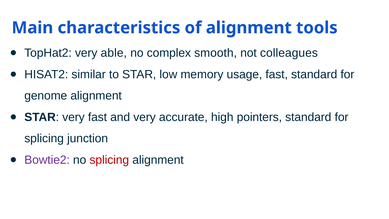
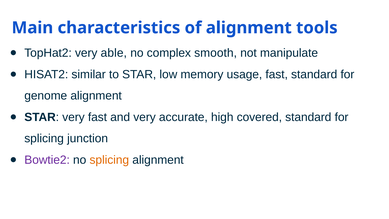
colleagues: colleagues -> manipulate
pointers: pointers -> covered
splicing at (109, 160) colour: red -> orange
